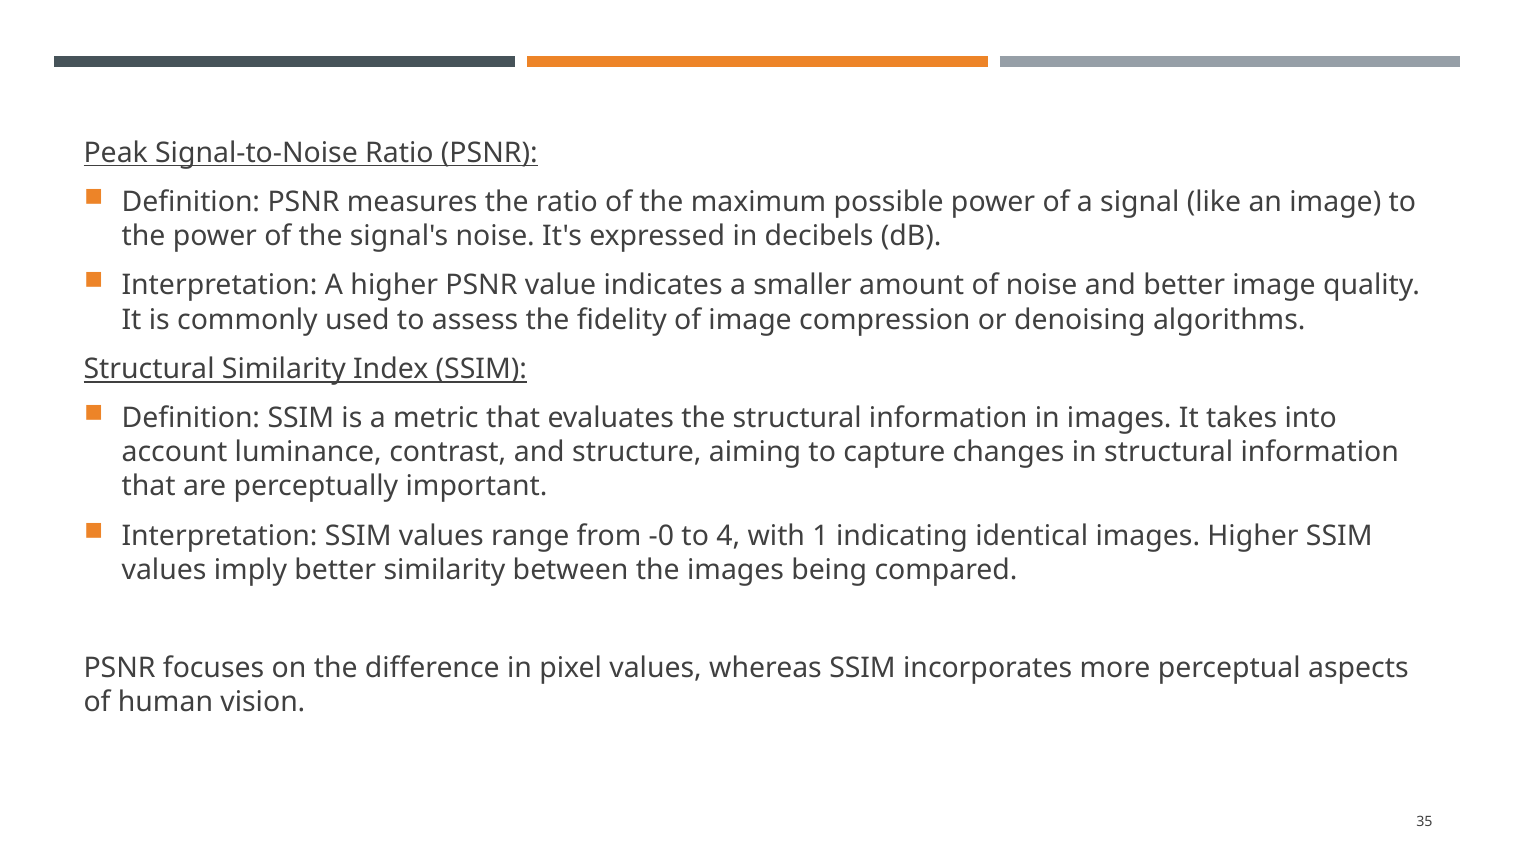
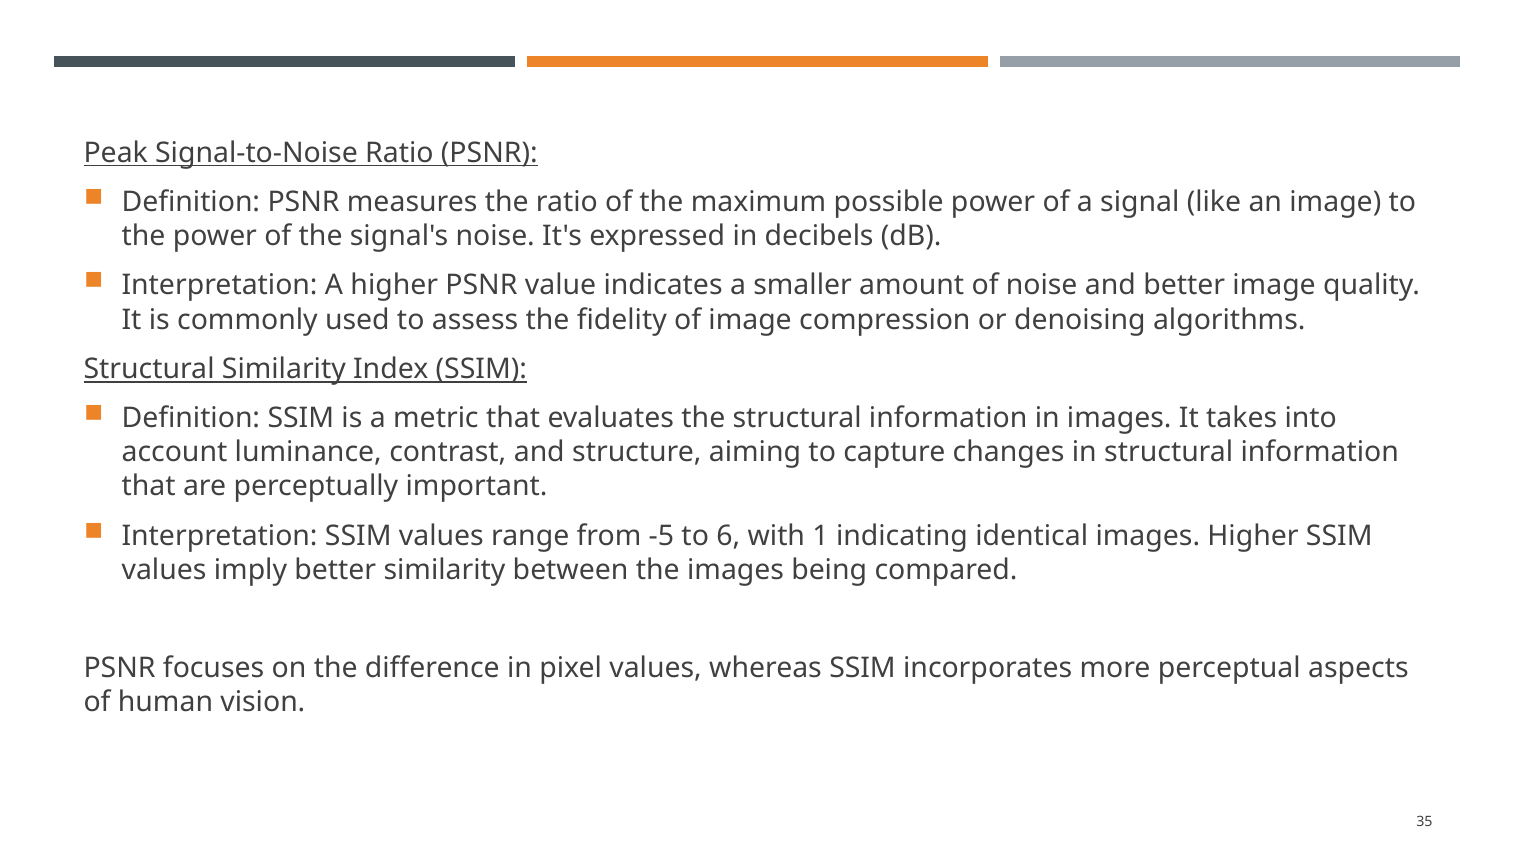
-0: -0 -> -5
4: 4 -> 6
